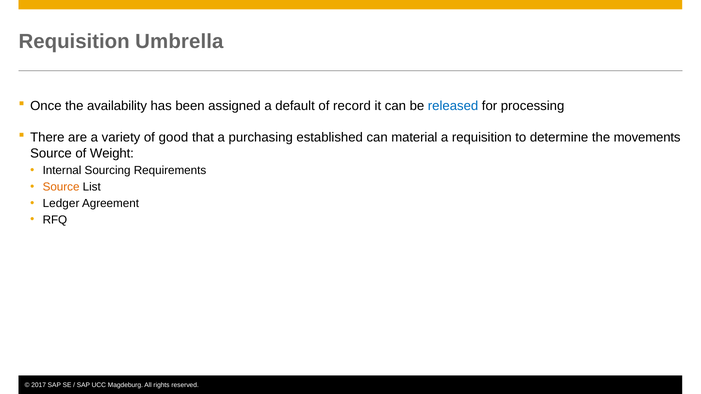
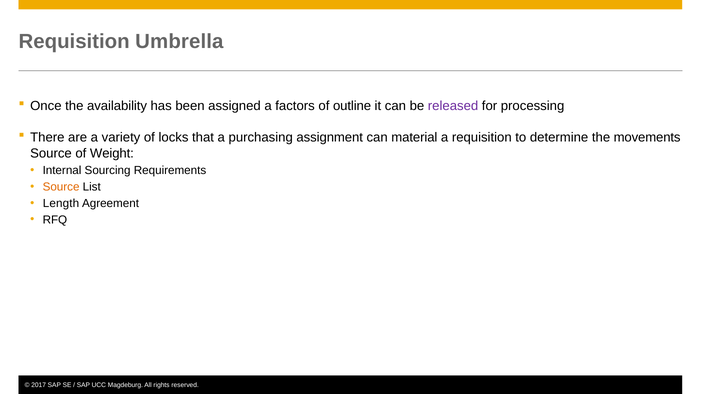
default: default -> factors
record: record -> outline
released colour: blue -> purple
good: good -> locks
established: established -> assignment
Ledger: Ledger -> Length
